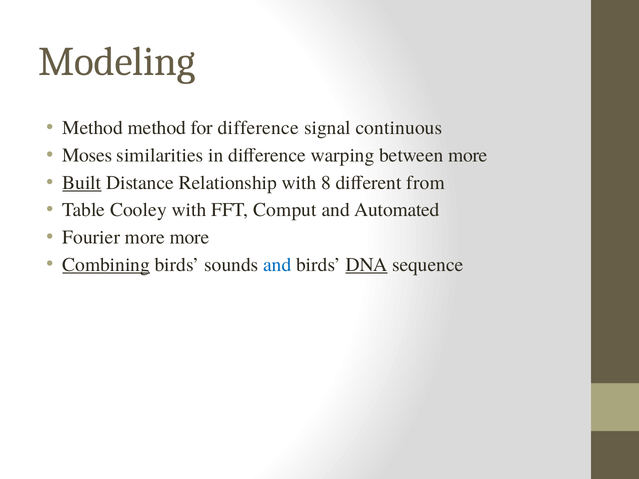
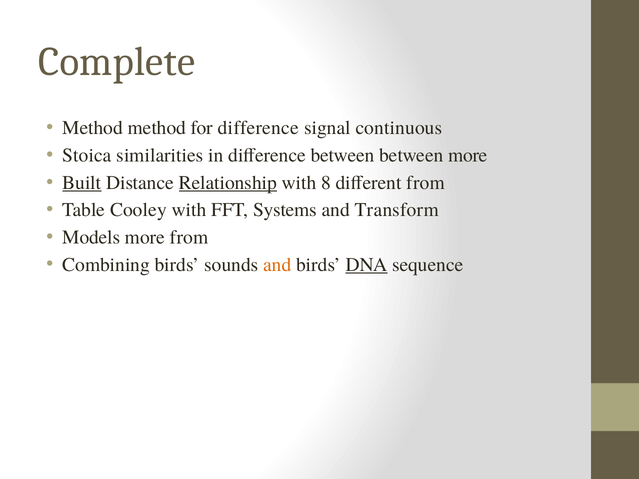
Modeling: Modeling -> Complete
Moses: Moses -> Stoica
difference warping: warping -> between
Relationship underline: none -> present
Comput: Comput -> Systems
Automated: Automated -> Transform
Fourier: Fourier -> Models
more more: more -> from
Combining underline: present -> none
and at (277, 265) colour: blue -> orange
